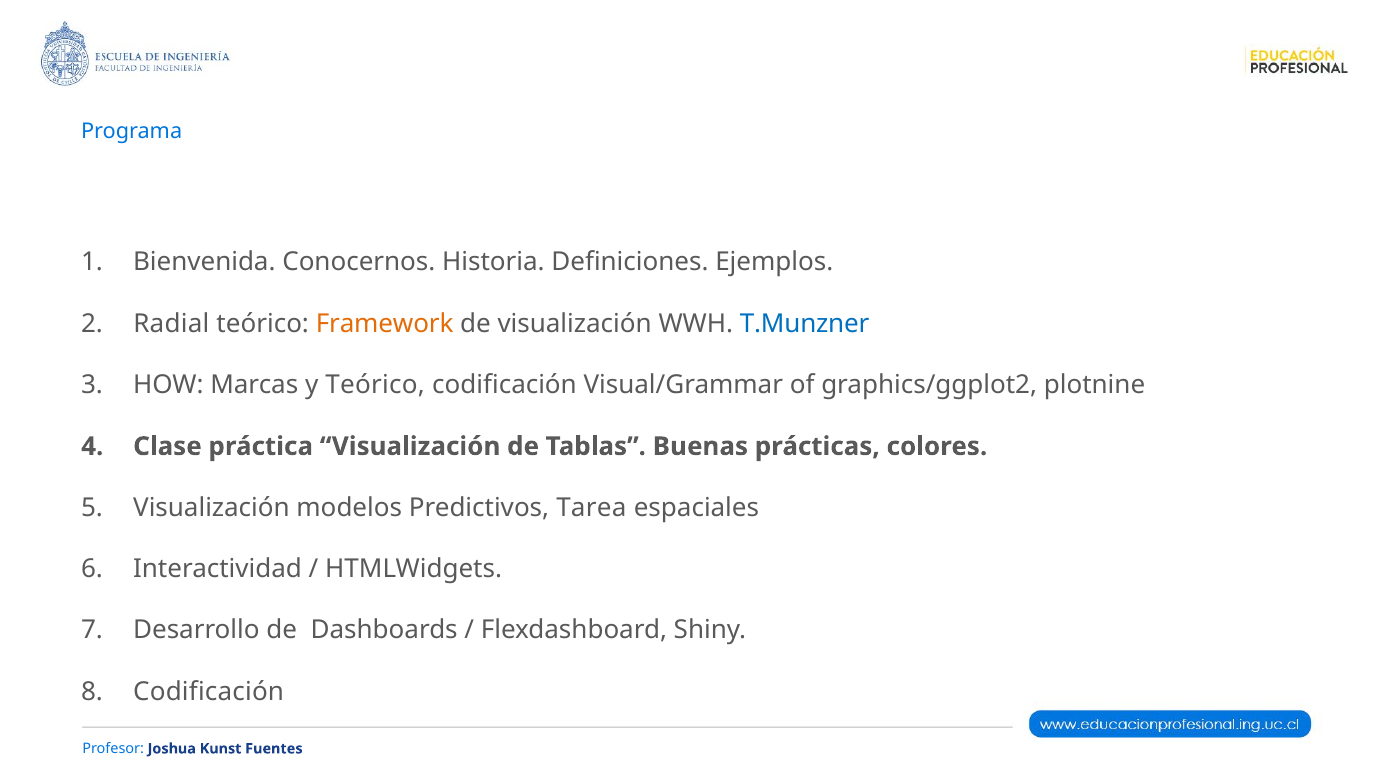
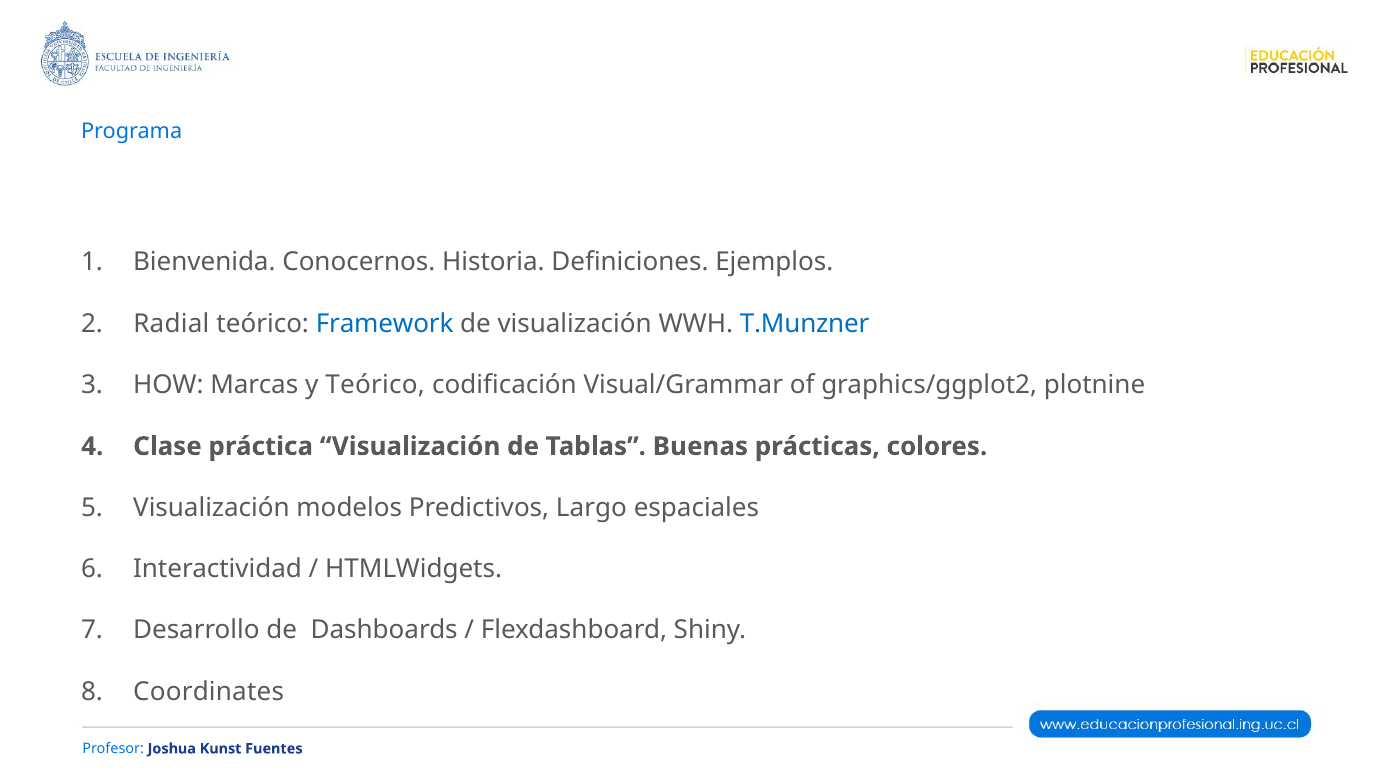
Framework colour: orange -> blue
Tarea: Tarea -> Largo
Codificación at (209, 691): Codificación -> Coordinates
